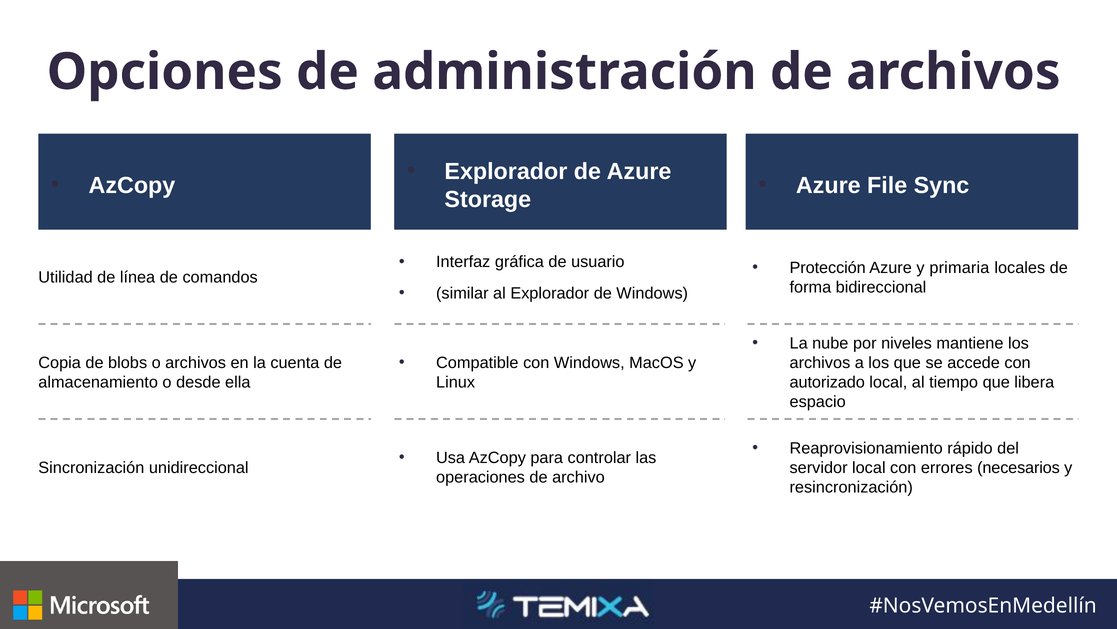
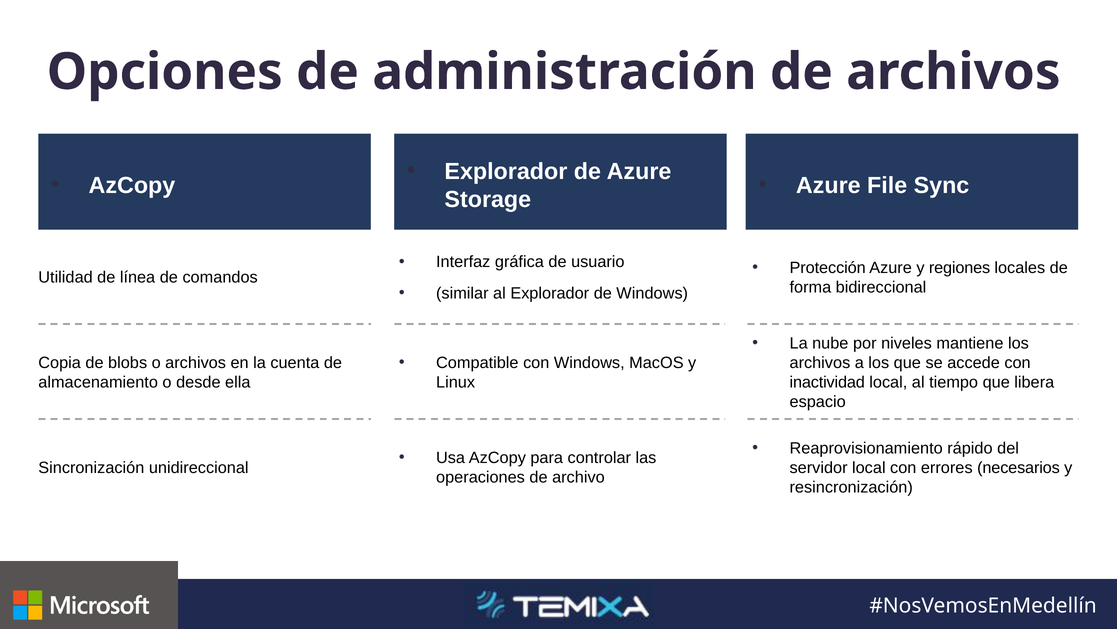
primaria: primaria -> regiones
autorizado: autorizado -> inactividad
